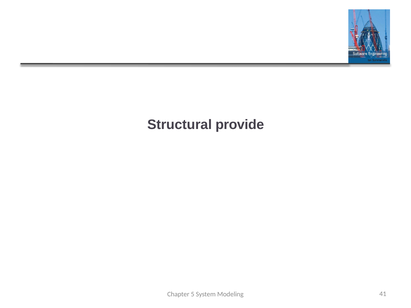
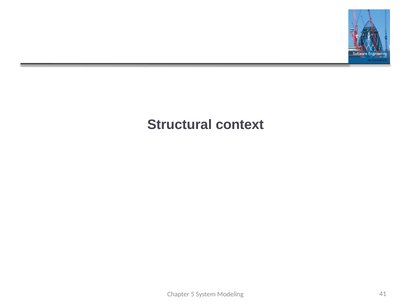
provide: provide -> context
